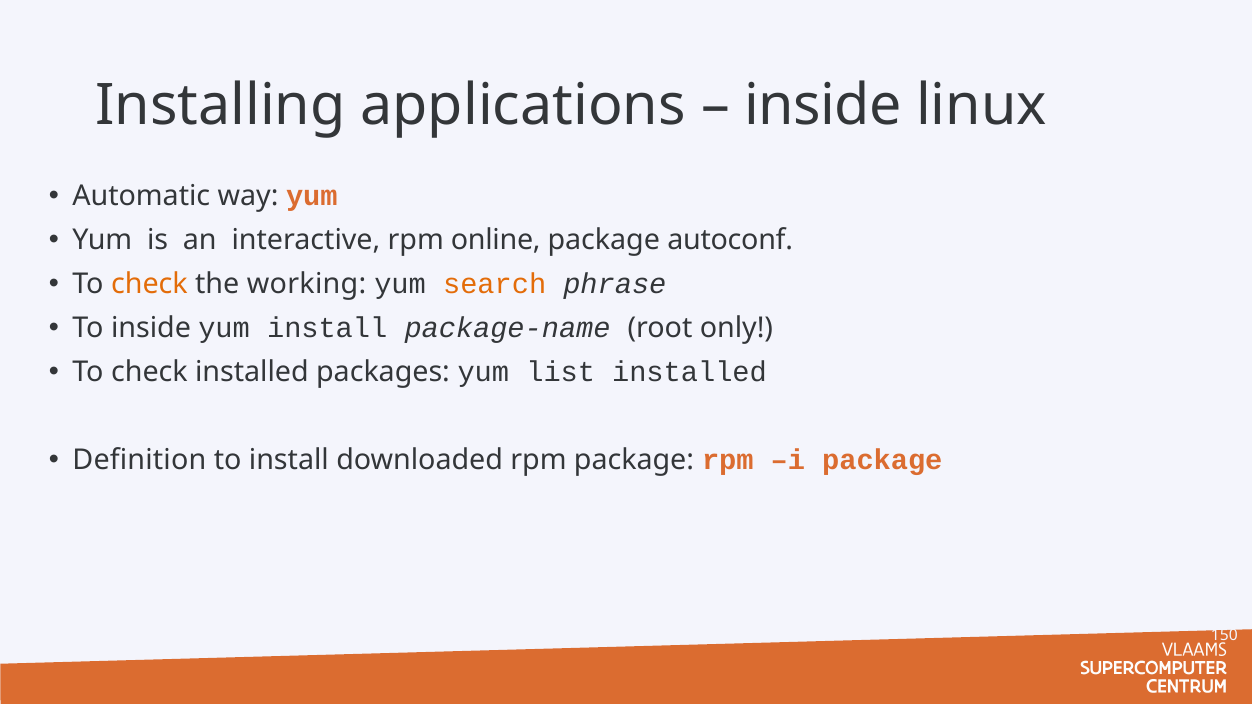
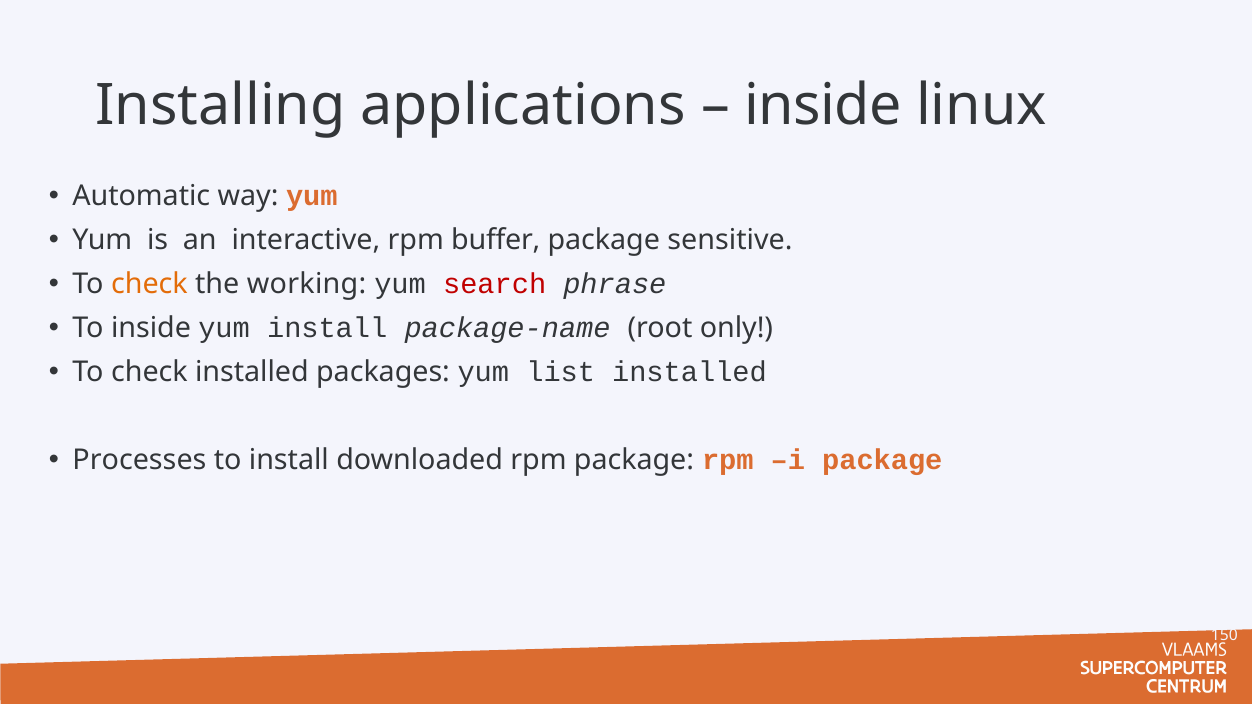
online: online -> buffer
autoconf: autoconf -> sensitive
search colour: orange -> red
Definition: Definition -> Processes
